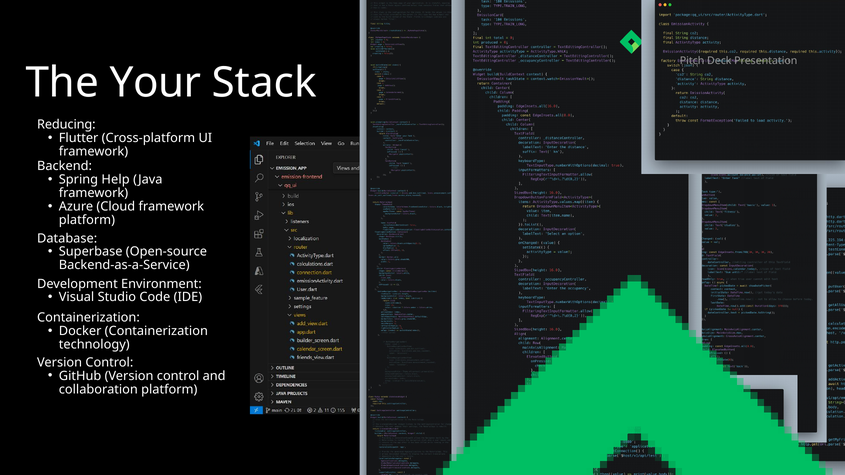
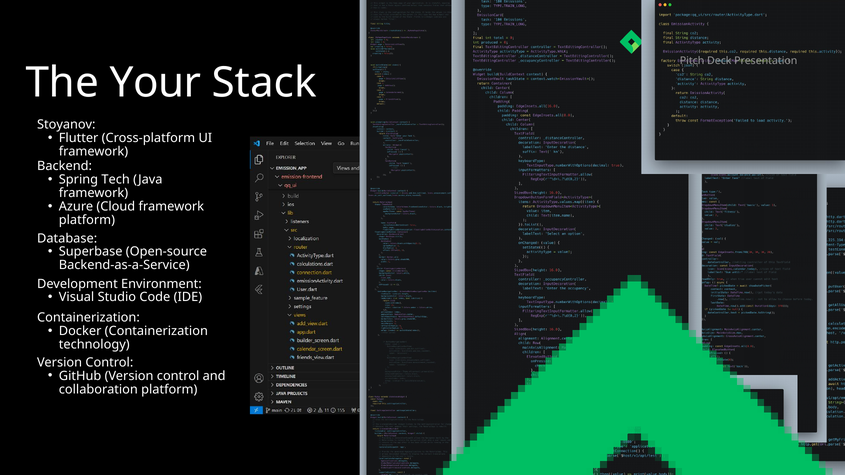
Reducing: Reducing -> Stoyanov
Help: Help -> Tech
